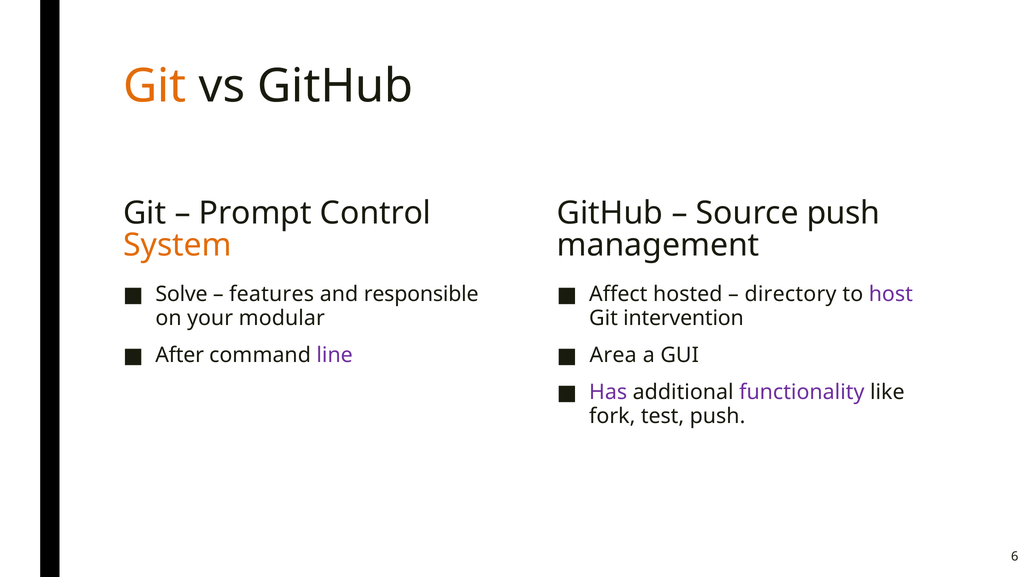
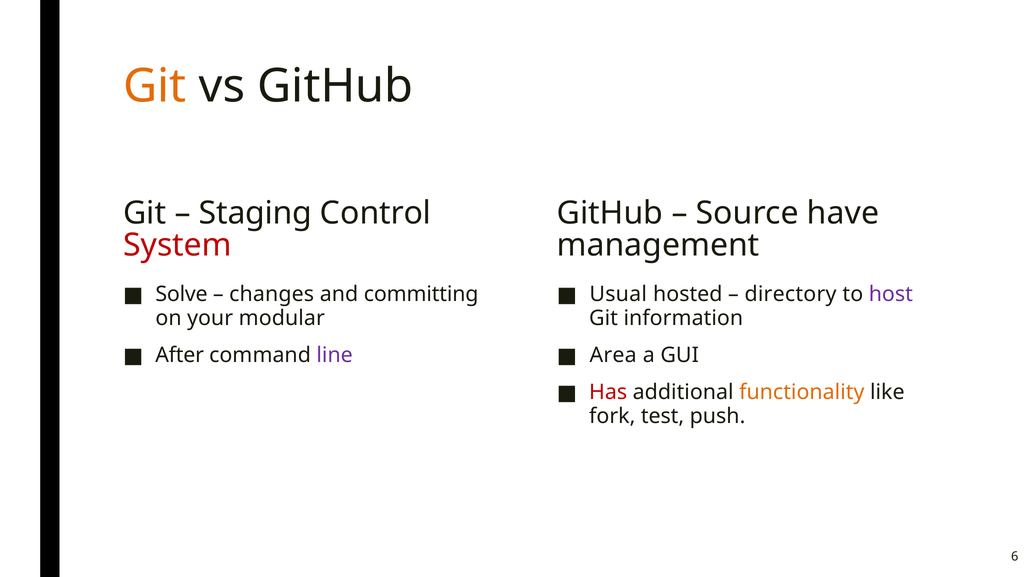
Prompt: Prompt -> Staging
Source push: push -> have
System colour: orange -> red
features: features -> changes
responsible: responsible -> committing
Affect: Affect -> Usual
intervention: intervention -> information
Has colour: purple -> red
functionality colour: purple -> orange
